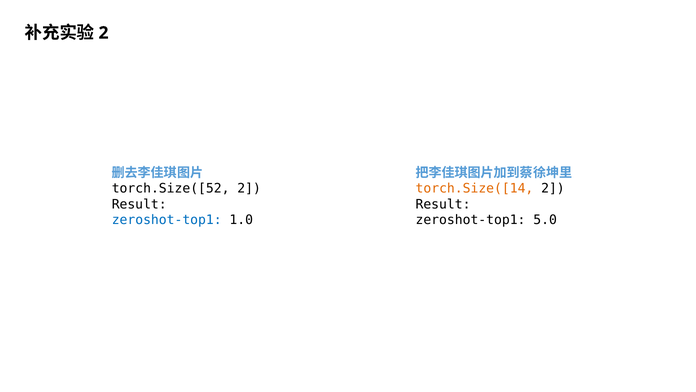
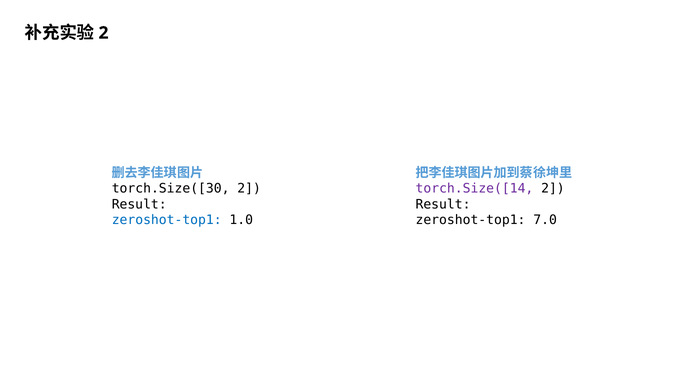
torch.Size([52: torch.Size([52 -> torch.Size([30
torch.Size([14 colour: orange -> purple
5.0: 5.0 -> 7.0
